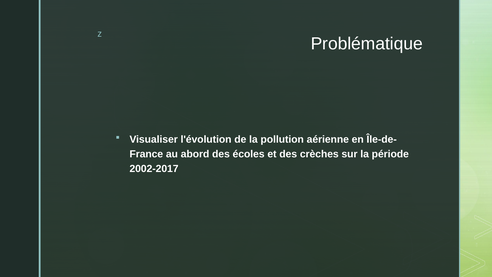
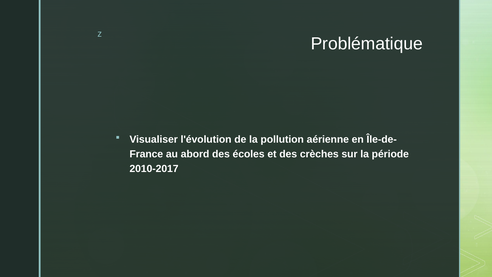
2002-2017: 2002-2017 -> 2010-2017
